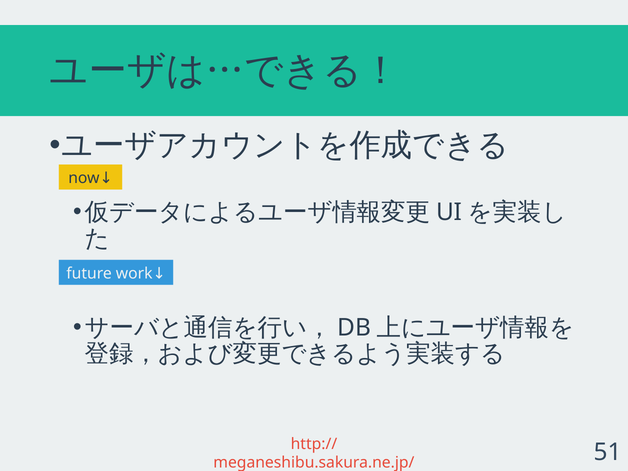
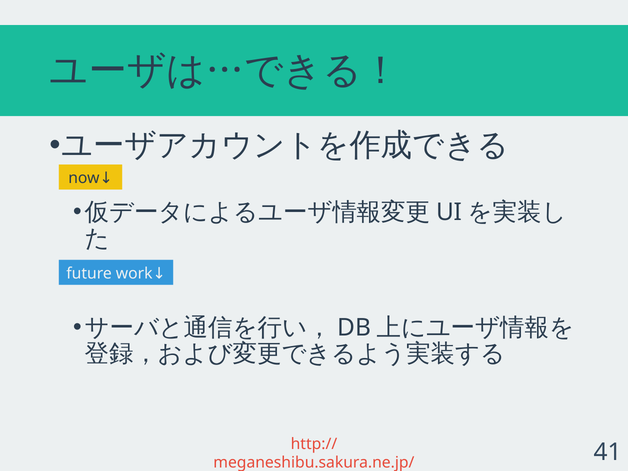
51: 51 -> 41
